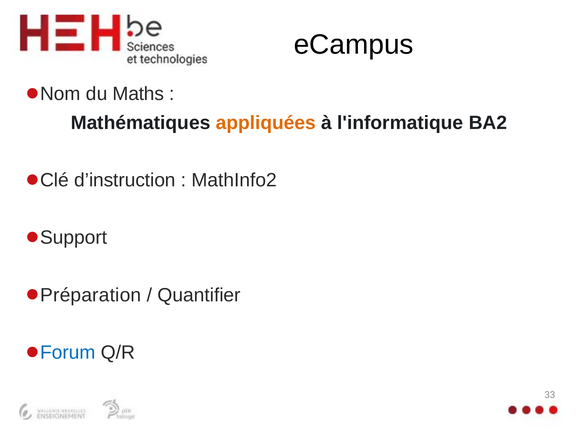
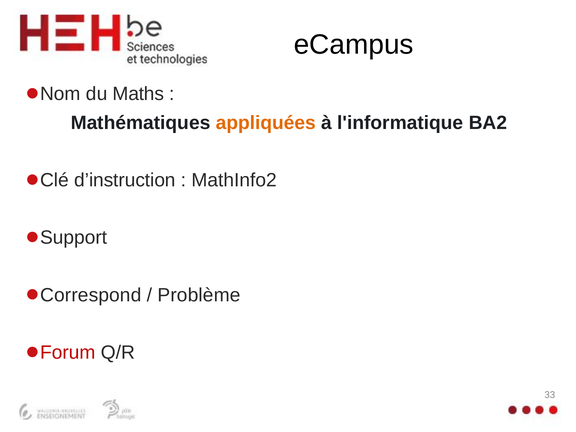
Préparation: Préparation -> Correspond
Quantifier: Quantifier -> Problème
Forum colour: blue -> red
